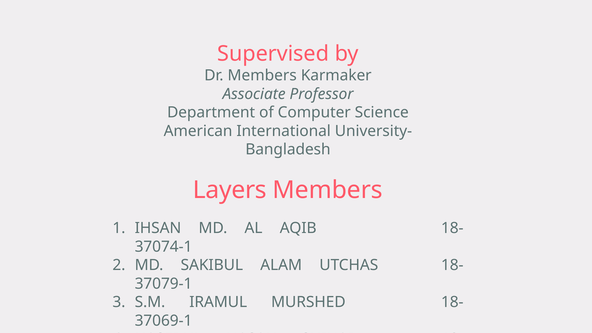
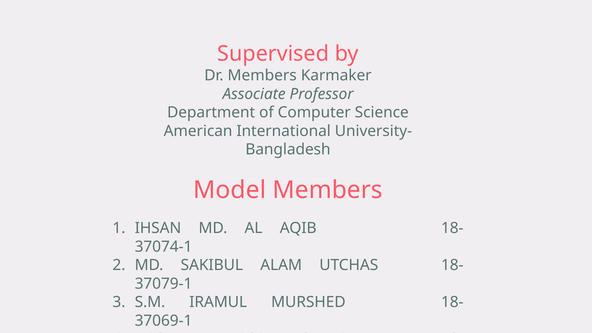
Layers: Layers -> Model
